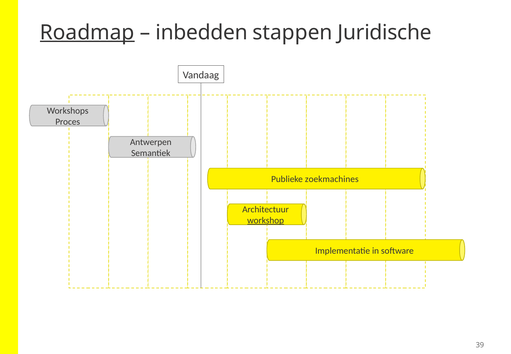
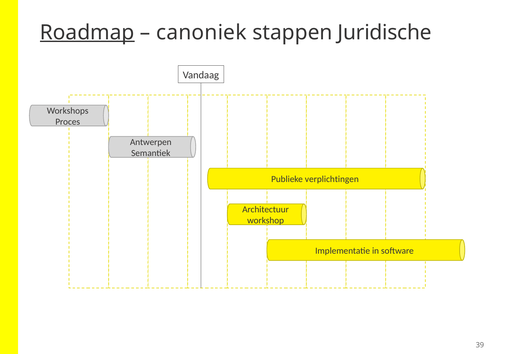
inbedden: inbedden -> canoniek
zoekmachines: zoekmachines -> verplichtingen
workshop underline: present -> none
